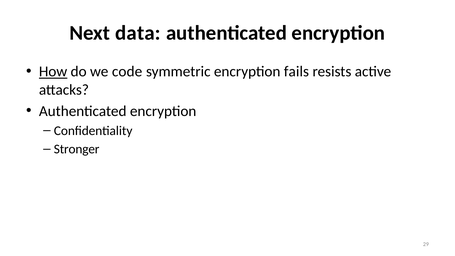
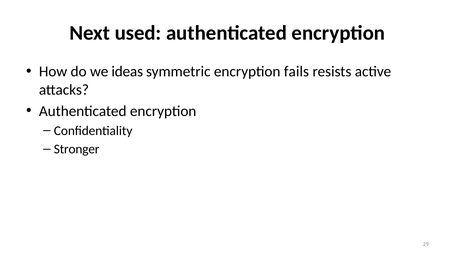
data: data -> used
How underline: present -> none
code: code -> ideas
